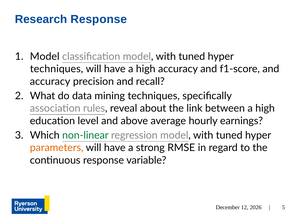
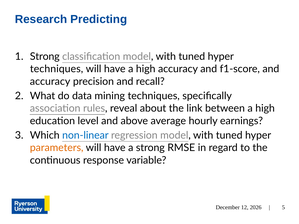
Research Response: Response -> Predicting
Model at (45, 57): Model -> Strong
non-linear colour: green -> blue
